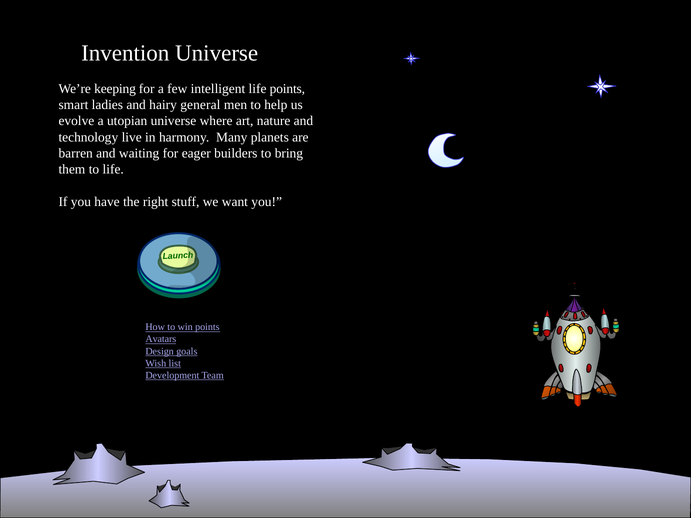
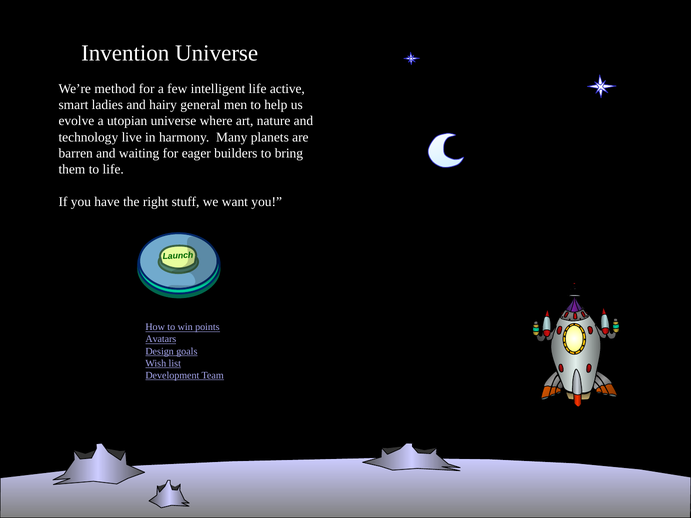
keeping: keeping -> method
life points: points -> active
